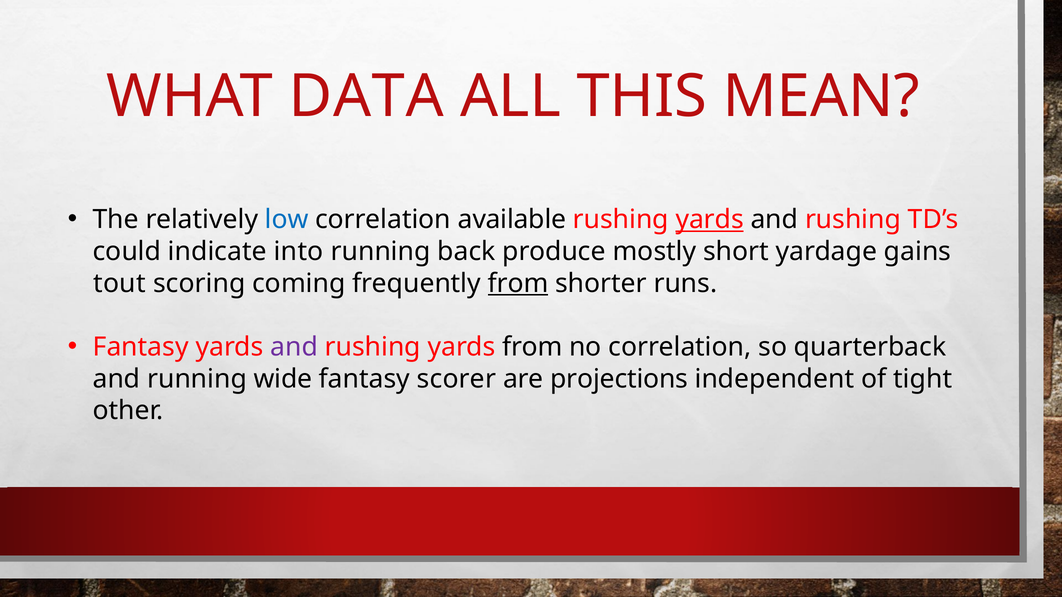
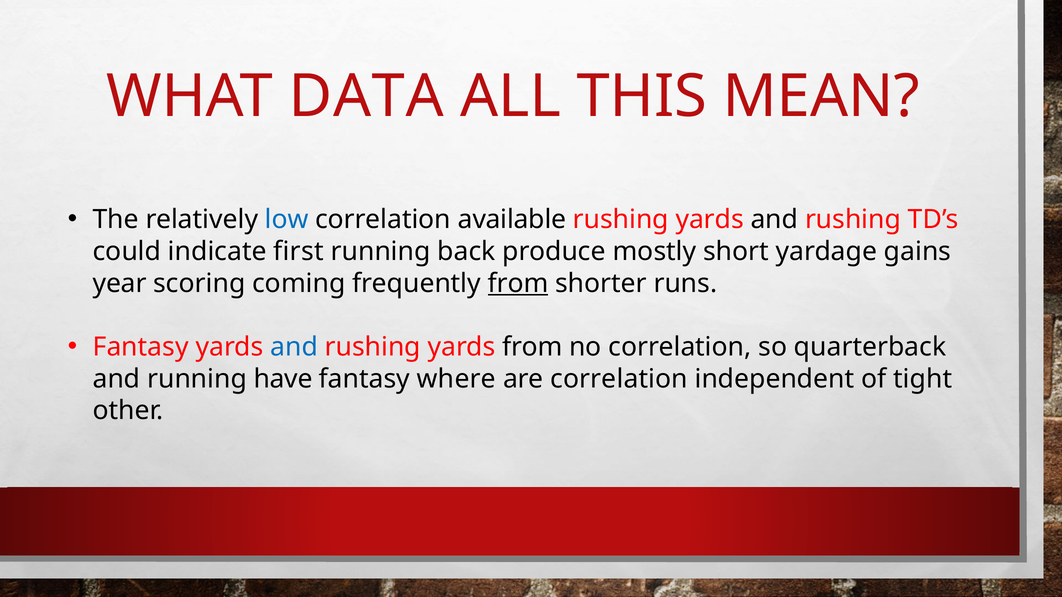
yards at (710, 220) underline: present -> none
into: into -> first
tout: tout -> year
and at (294, 347) colour: purple -> blue
wide: wide -> have
scorer: scorer -> where
are projections: projections -> correlation
